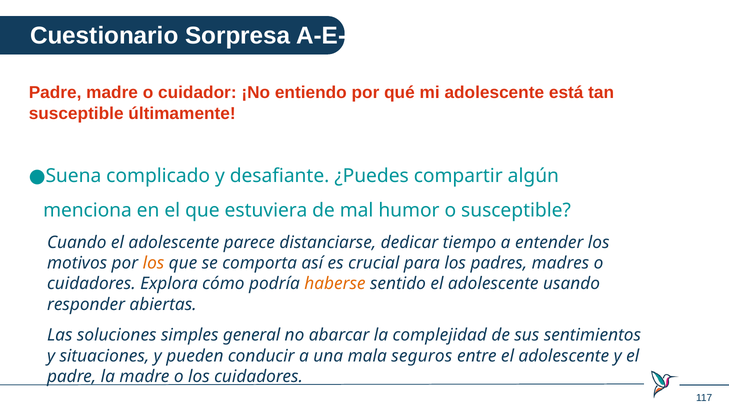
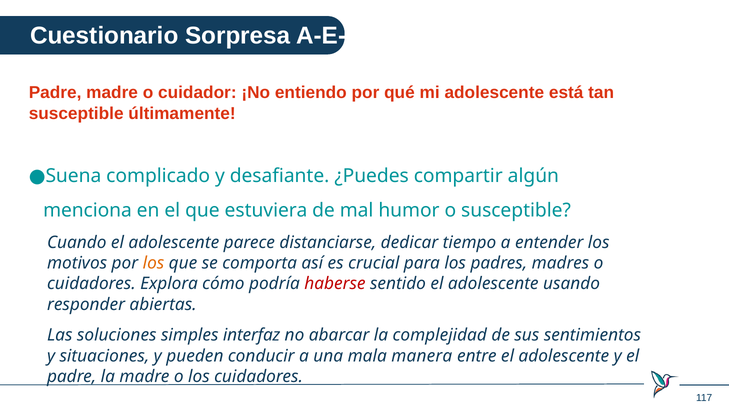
haberse colour: orange -> red
general: general -> interfaz
seguros: seguros -> manera
